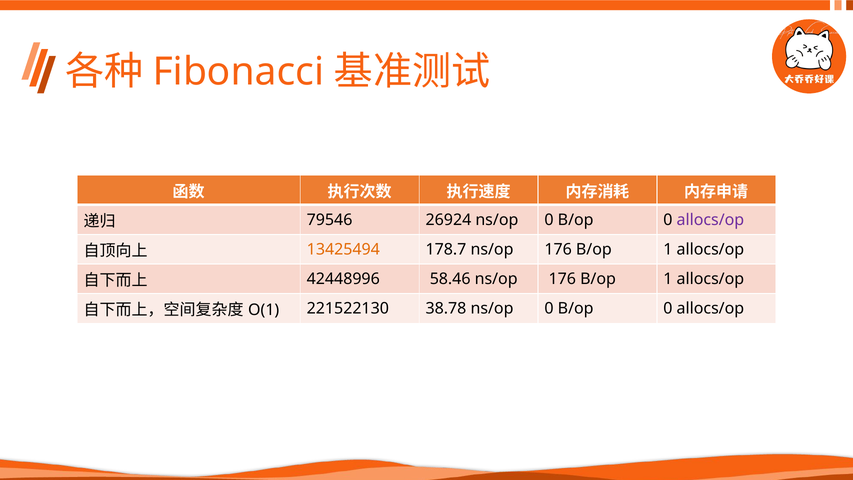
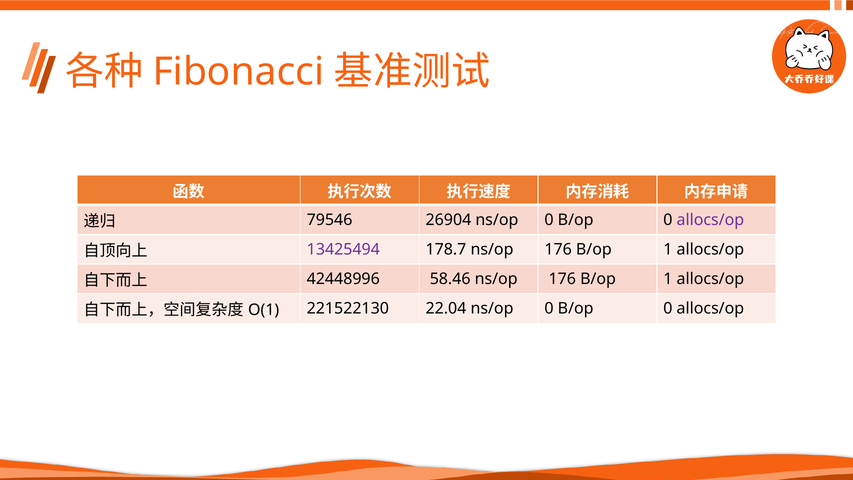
26924: 26924 -> 26904
13425494 colour: orange -> purple
38.78: 38.78 -> 22.04
